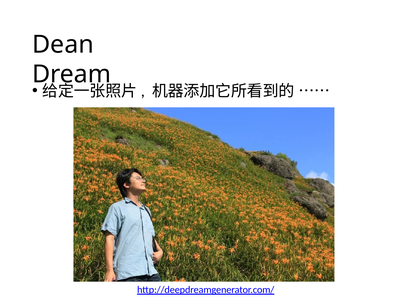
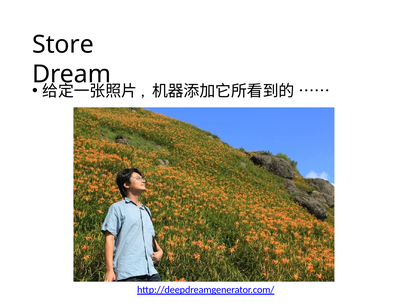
Dean: Dean -> Store
